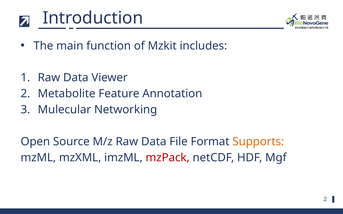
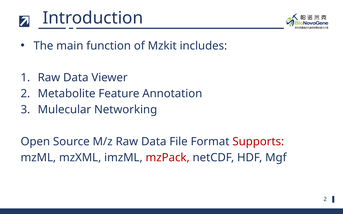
Supports colour: orange -> red
